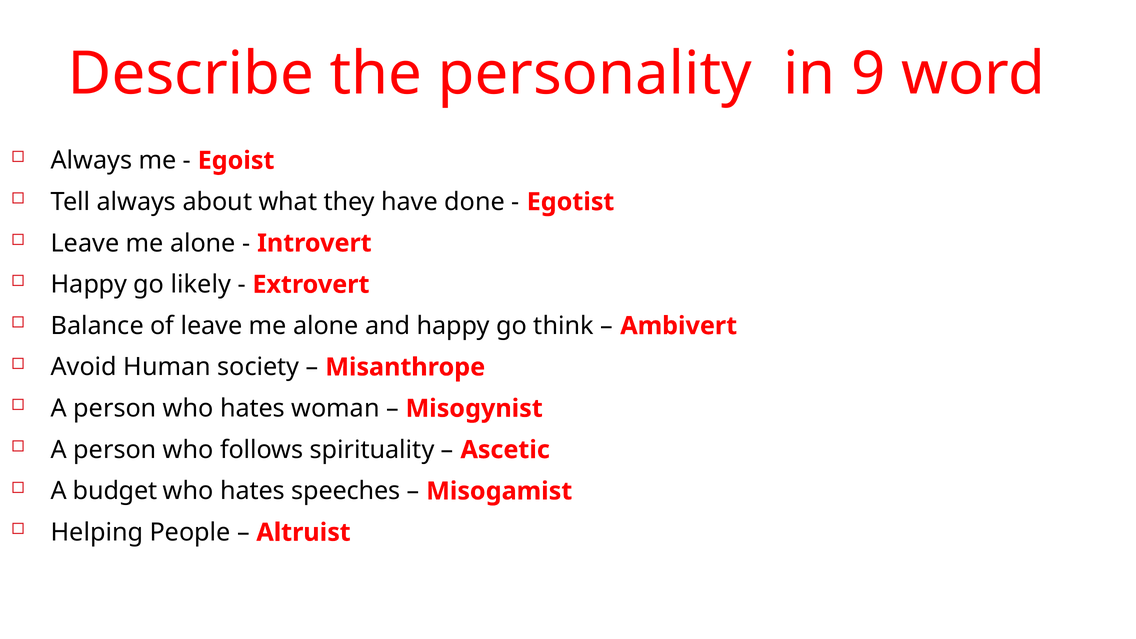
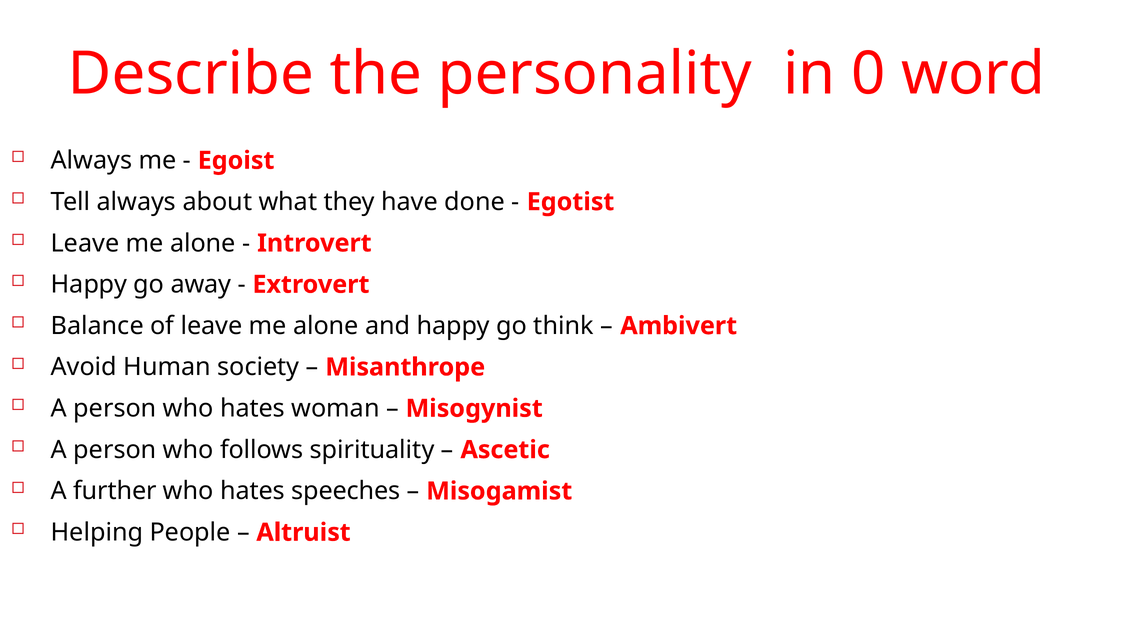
9: 9 -> 0
likely: likely -> away
budget: budget -> further
